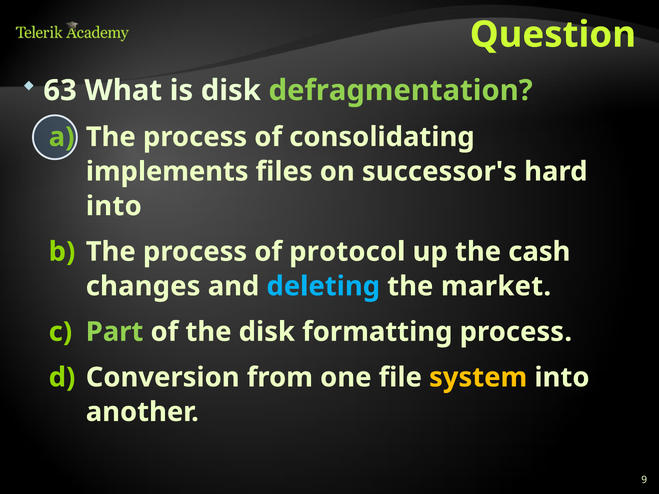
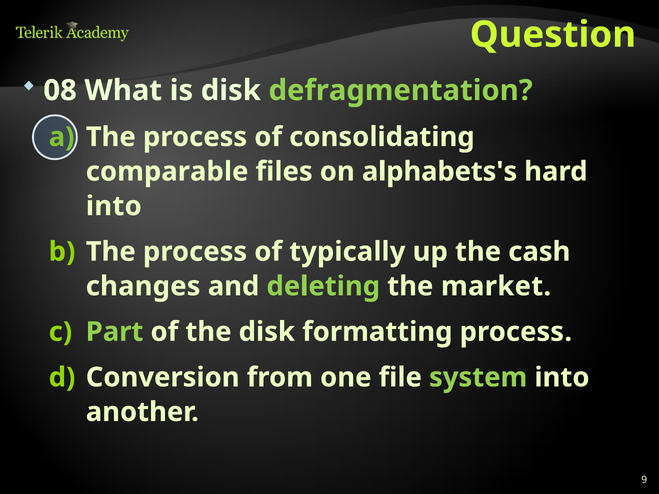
63: 63 -> 08
implements: implements -> comparable
successor's: successor's -> alphabets's
protocol: protocol -> typically
deleting colour: light blue -> light green
system colour: yellow -> light green
